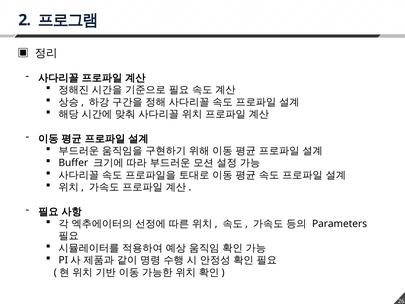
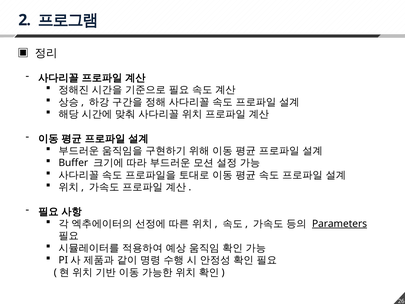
Parameters underline: none -> present
